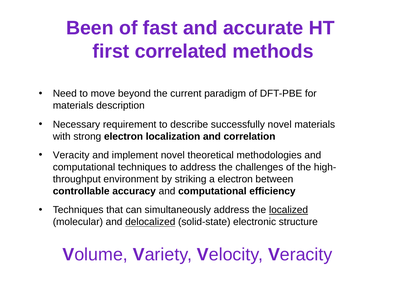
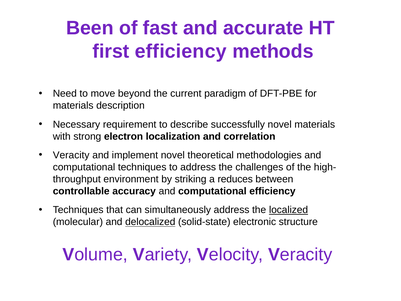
first correlated: correlated -> efficiency
a electron: electron -> reduces
